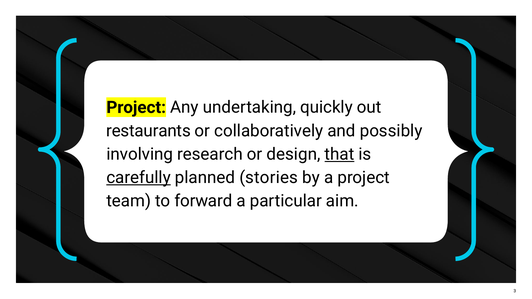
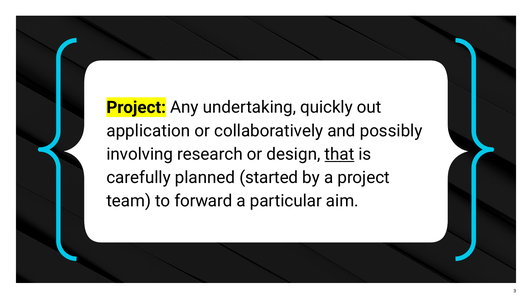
restaurants: restaurants -> application
carefully underline: present -> none
stories: stories -> started
